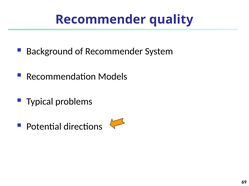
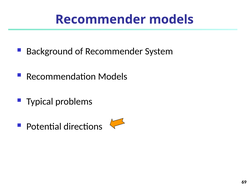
Recommender quality: quality -> models
